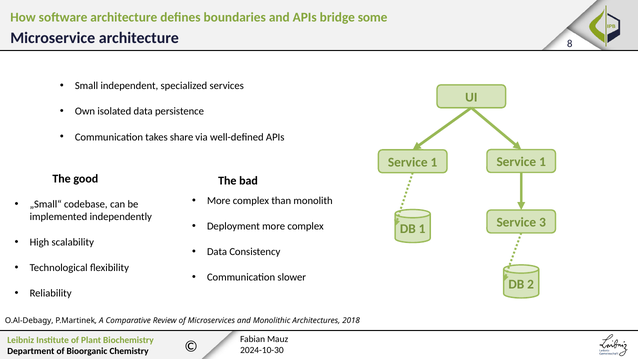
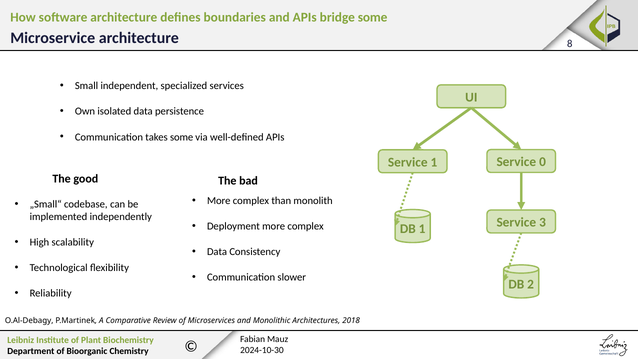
takes share: share -> some
1 Service 1: 1 -> 0
